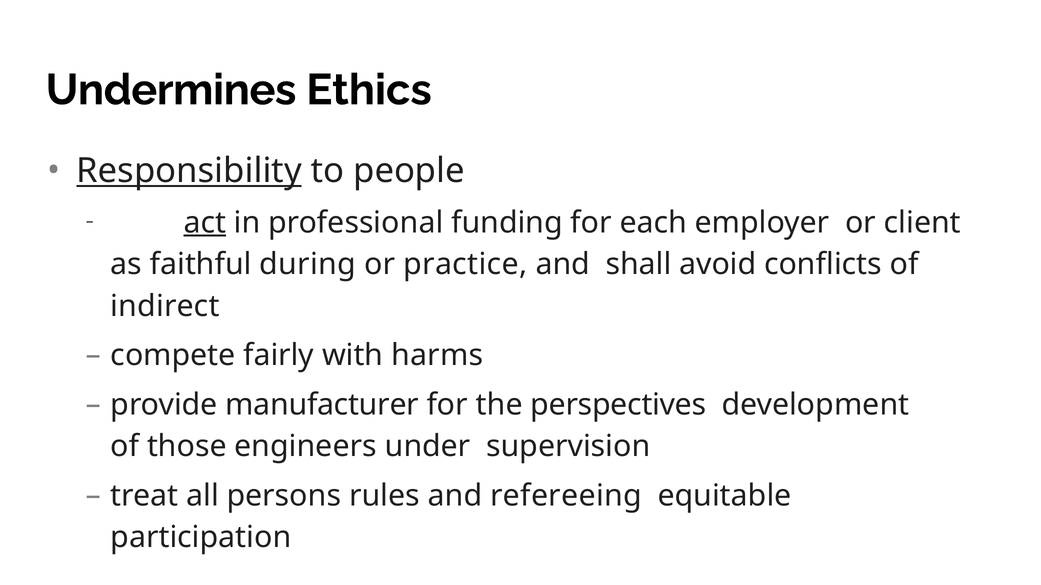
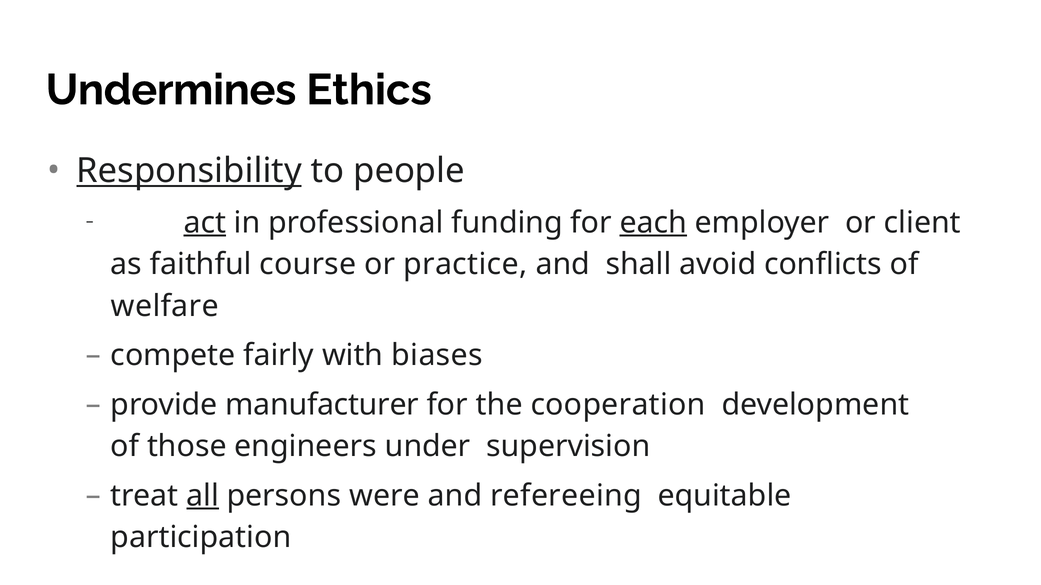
each underline: none -> present
during: during -> course
indirect: indirect -> welfare
harms: harms -> biases
perspectives: perspectives -> cooperation
all underline: none -> present
rules: rules -> were
